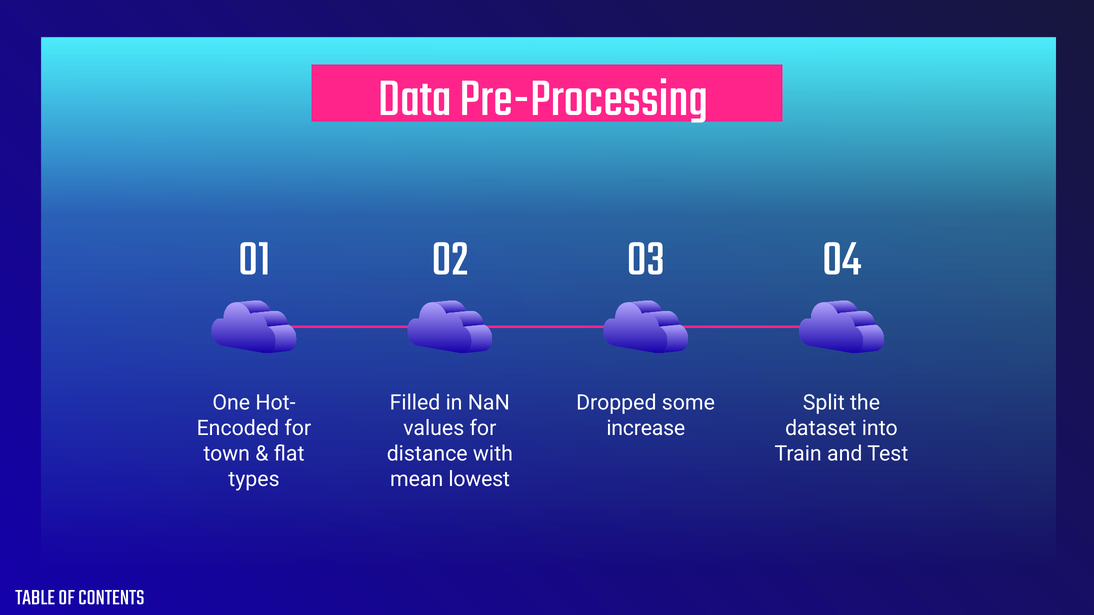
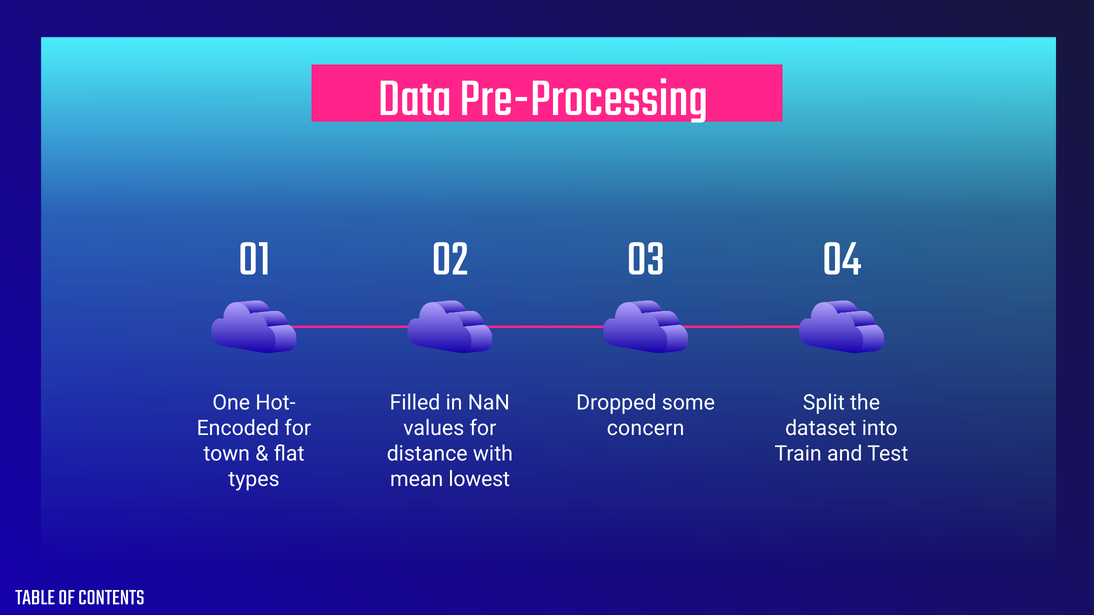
increase: increase -> concern
